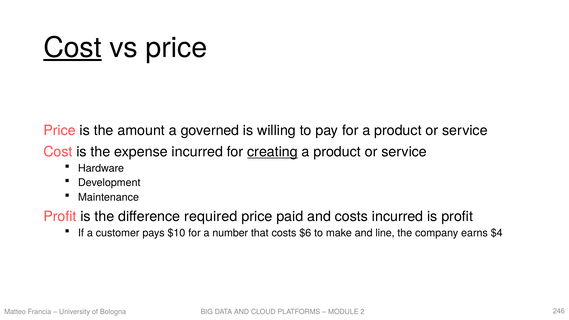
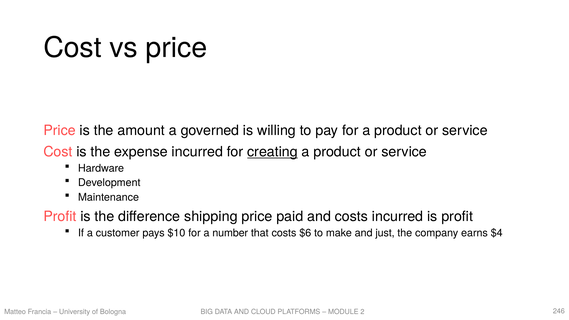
Cost at (73, 48) underline: present -> none
required: required -> shipping
line: line -> just
